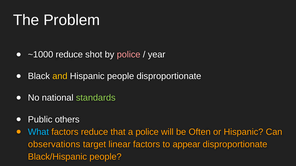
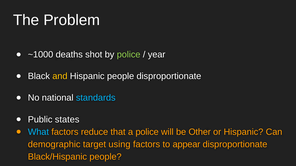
~1000 reduce: reduce -> deaths
police at (129, 55) colour: pink -> light green
standards colour: light green -> light blue
others: others -> states
Often: Often -> Other
observations: observations -> demographic
linear: linear -> using
